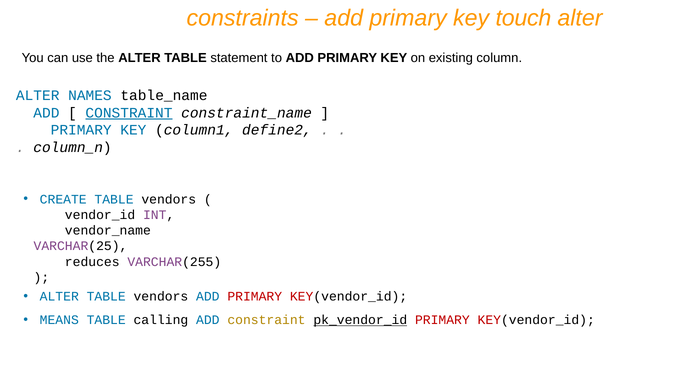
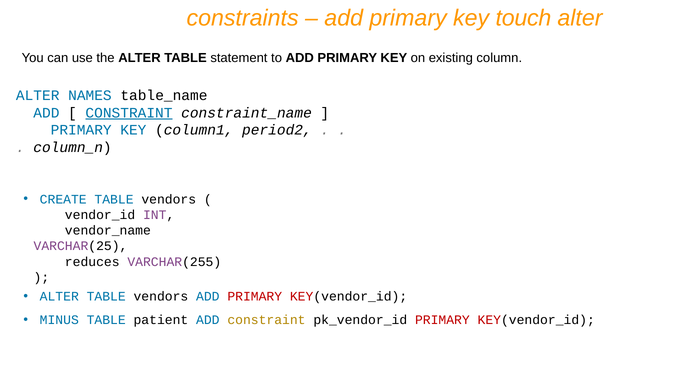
define2: define2 -> period2
MEANS: MEANS -> MINUS
calling: calling -> patient
pk_vendor_id underline: present -> none
